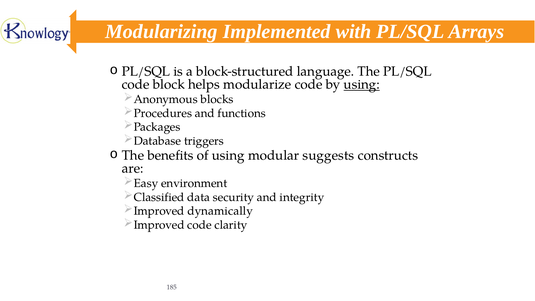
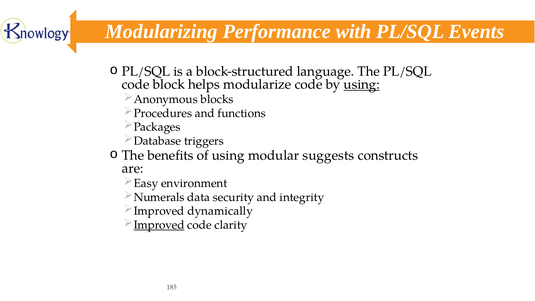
Implemented: Implemented -> Performance
Arrays: Arrays -> Events
Classified: Classified -> Numerals
Improved at (159, 225) underline: none -> present
